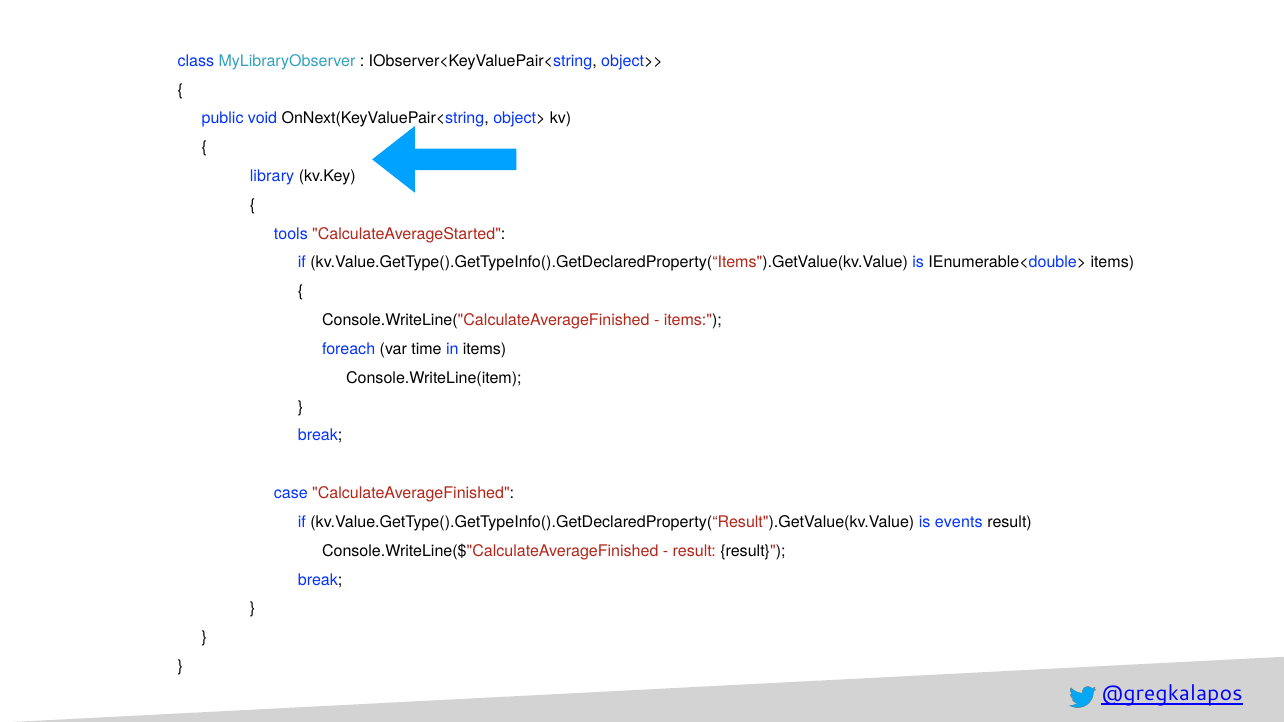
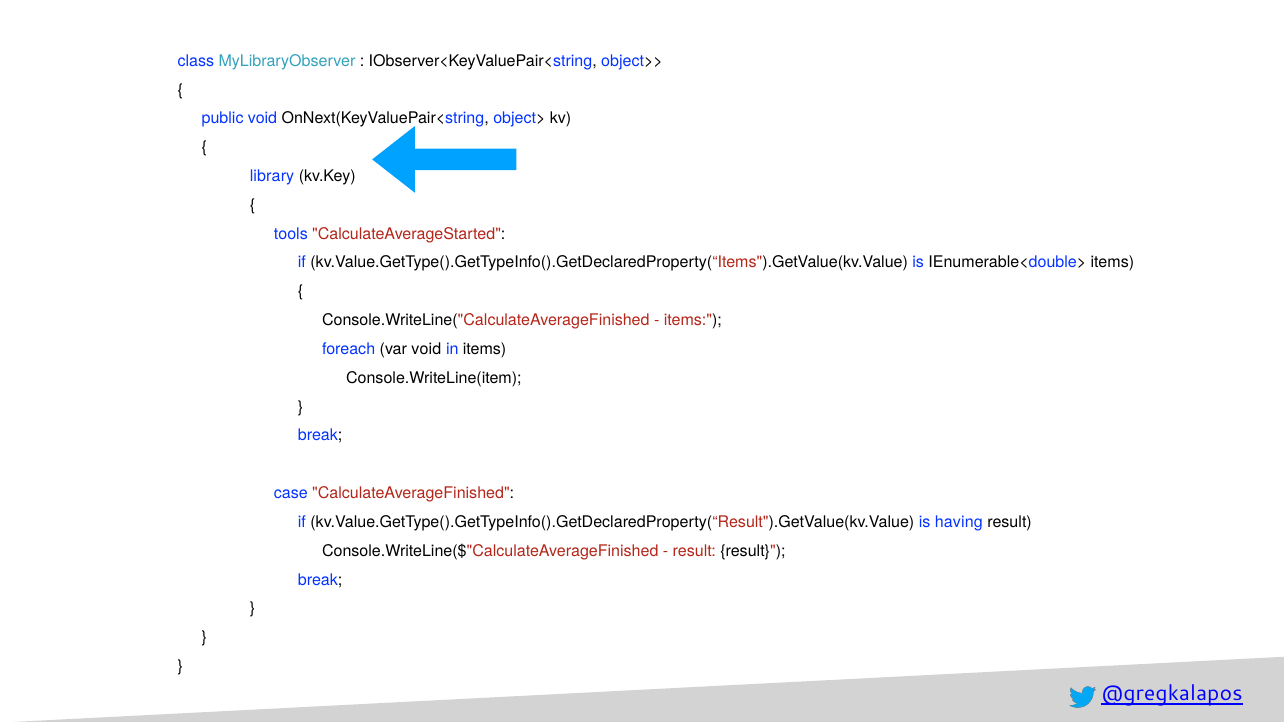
var time: time -> void
events: events -> having
